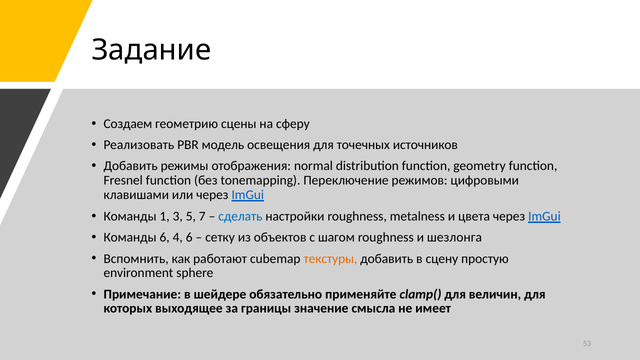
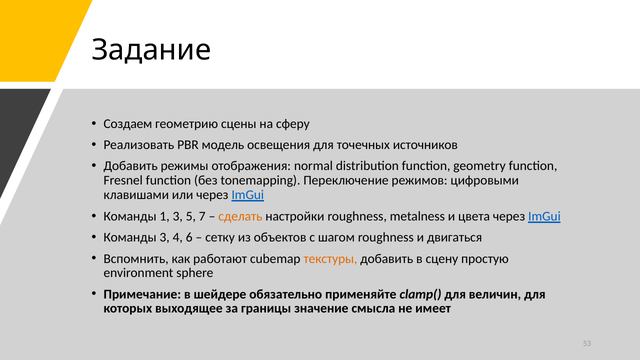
сделать colour: blue -> orange
Команды 6: 6 -> 3
шезлонга: шезлонга -> двигаться
